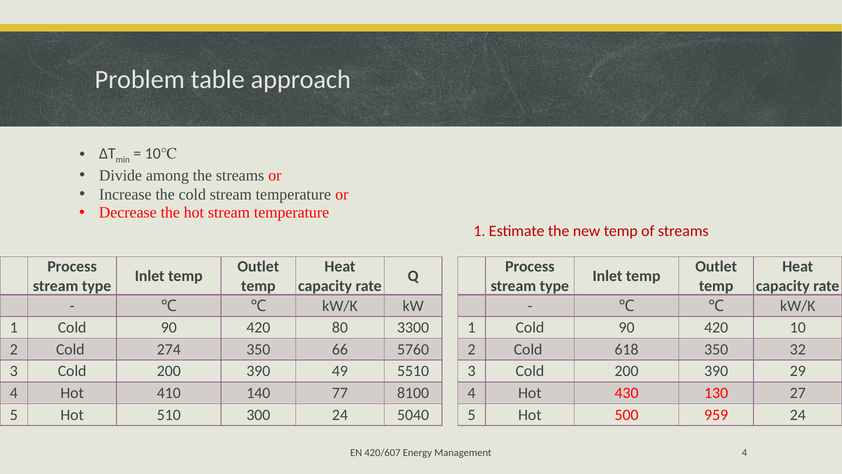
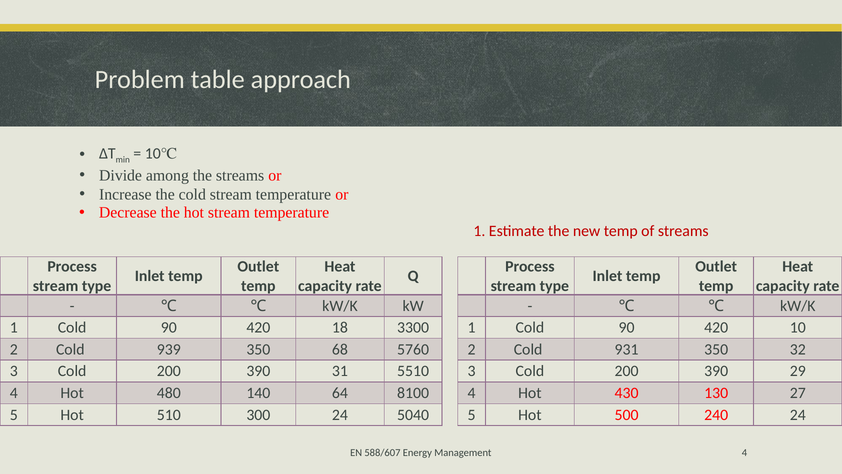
80: 80 -> 18
274: 274 -> 939
66: 66 -> 68
618: 618 -> 931
49: 49 -> 31
410: 410 -> 480
77: 77 -> 64
959: 959 -> 240
420/607: 420/607 -> 588/607
